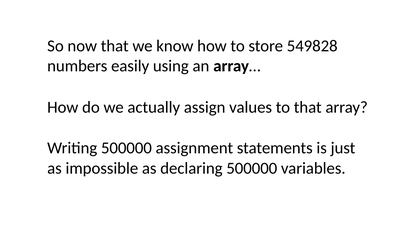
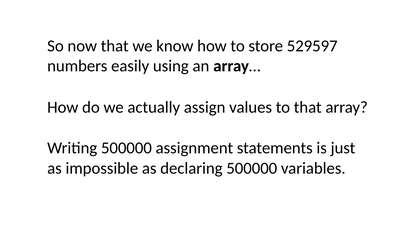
549828: 549828 -> 529597
